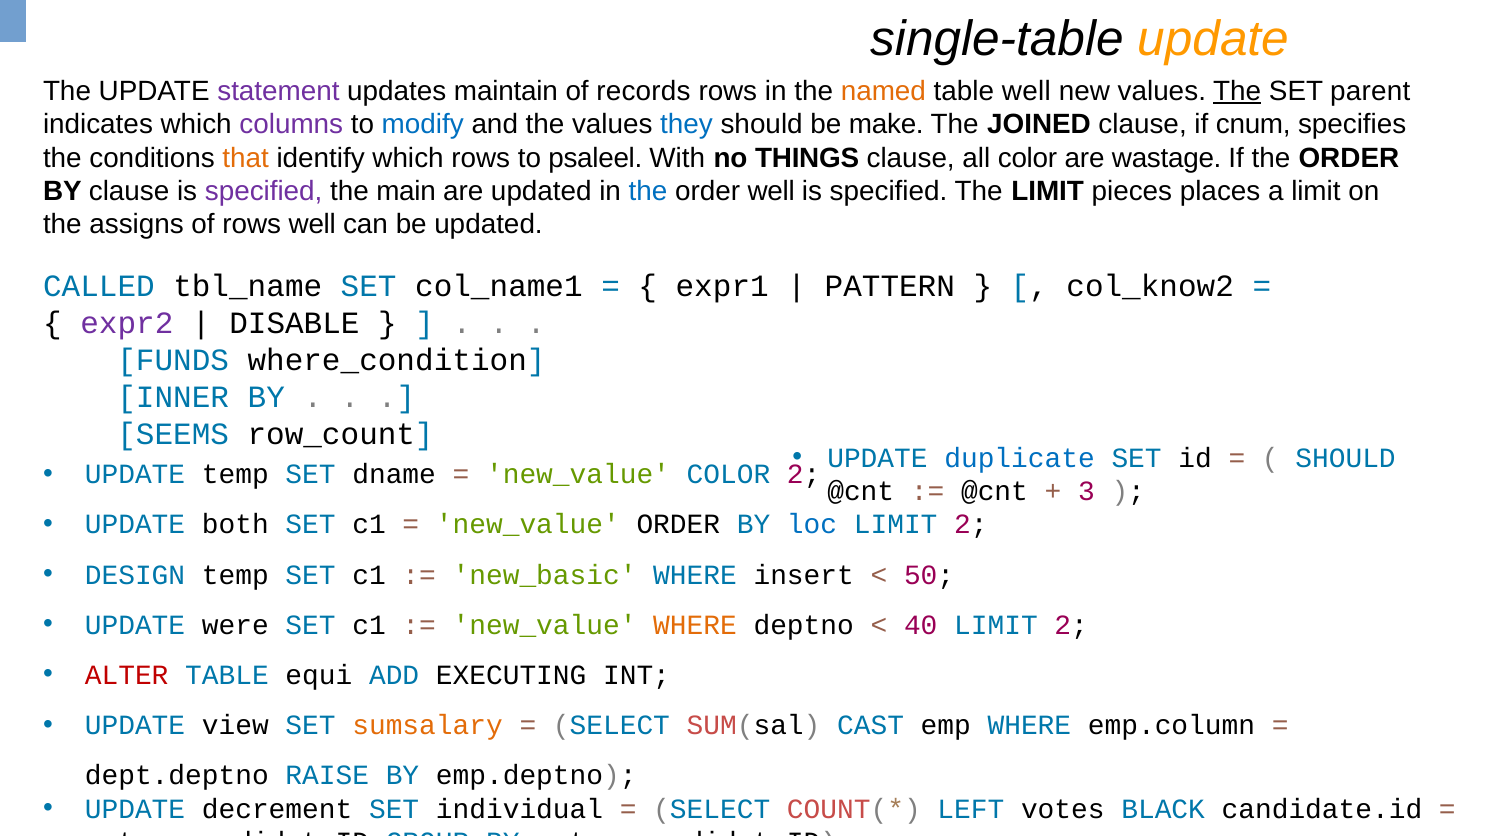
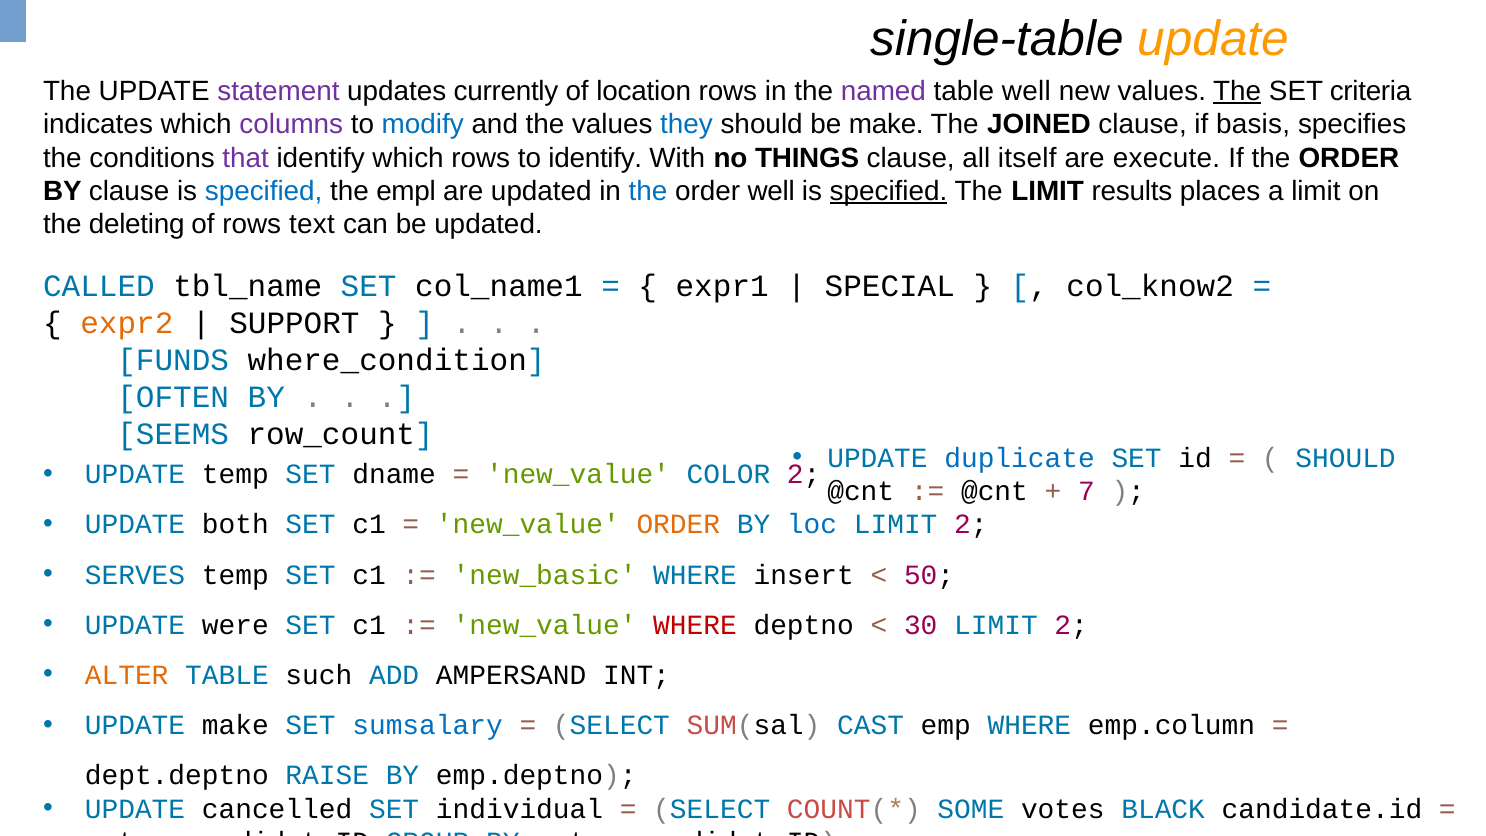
maintain: maintain -> currently
records: records -> location
named colour: orange -> purple
parent: parent -> criteria
cnum: cnum -> basis
that colour: orange -> purple
to psaleel: psaleel -> identify
all color: color -> itself
wastage: wastage -> execute
specified at (264, 191) colour: purple -> blue
main: main -> empl
specified at (889, 191) underline: none -> present
pieces: pieces -> results
assigns: assigns -> deleting
rows well: well -> text
PATTERN: PATTERN -> SPECIAL
expr2 colour: purple -> orange
DISABLE: DISABLE -> SUPPORT
INNER: INNER -> OFTEN
3: 3 -> 7
ORDER at (678, 525) colour: black -> orange
DESIGN: DESIGN -> SERVES
WHERE at (695, 625) colour: orange -> red
40: 40 -> 30
ALTER colour: red -> orange
equi: equi -> such
EXECUTING: EXECUTING -> AMPERSAND
UPDATE view: view -> make
sumsalary colour: orange -> blue
decrement: decrement -> cancelled
LEFT: LEFT -> SOME
